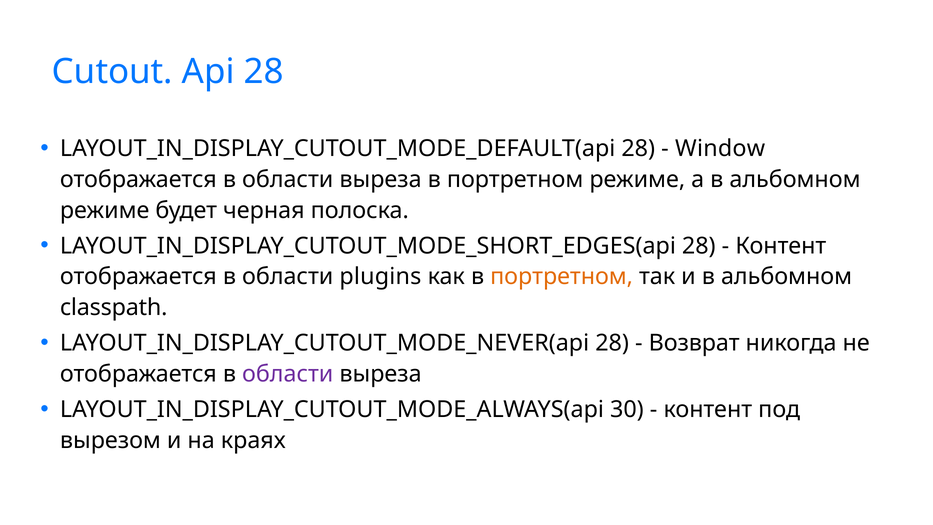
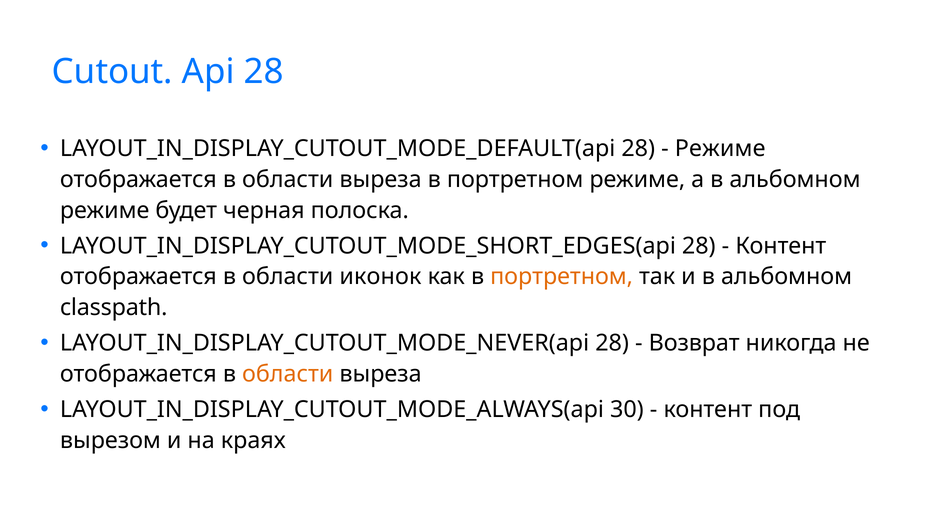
Window at (720, 149): Window -> Режиме
plugins: plugins -> иконок
области at (288, 374) colour: purple -> orange
